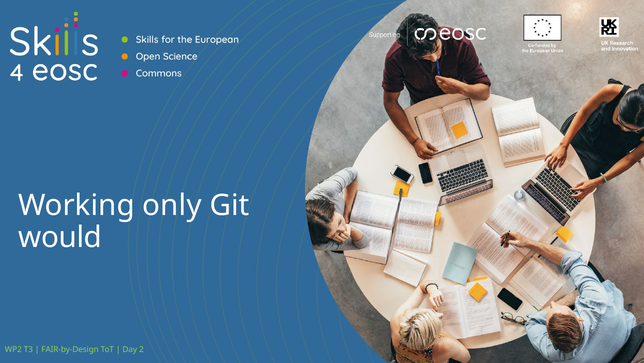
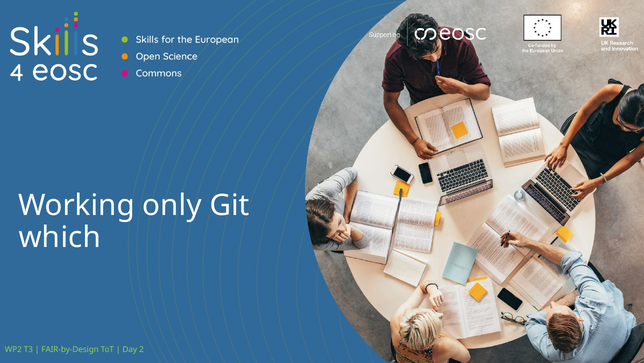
would: would -> which
